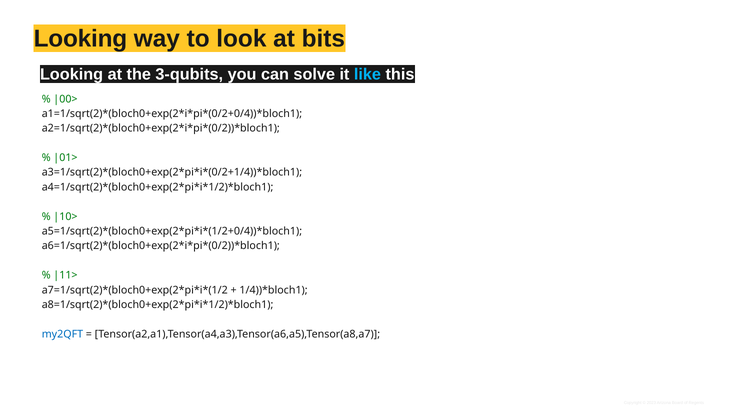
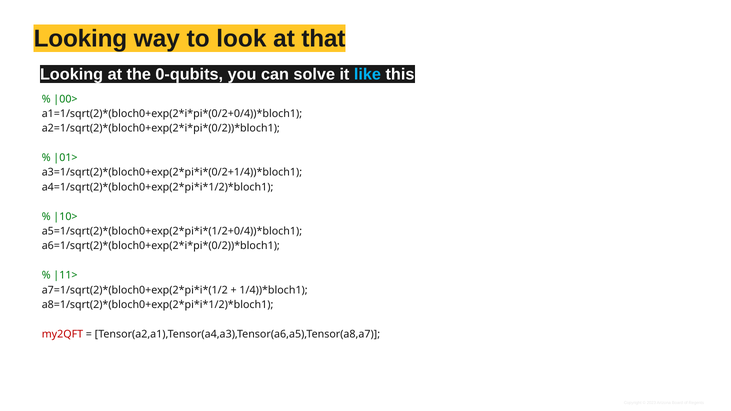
bits: bits -> that
3-qubits: 3-qubits -> 0-qubits
my2QFT colour: blue -> red
